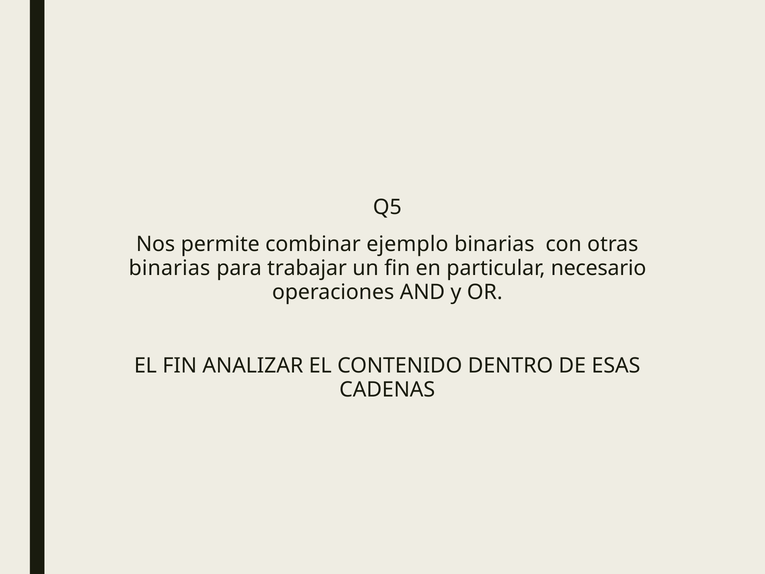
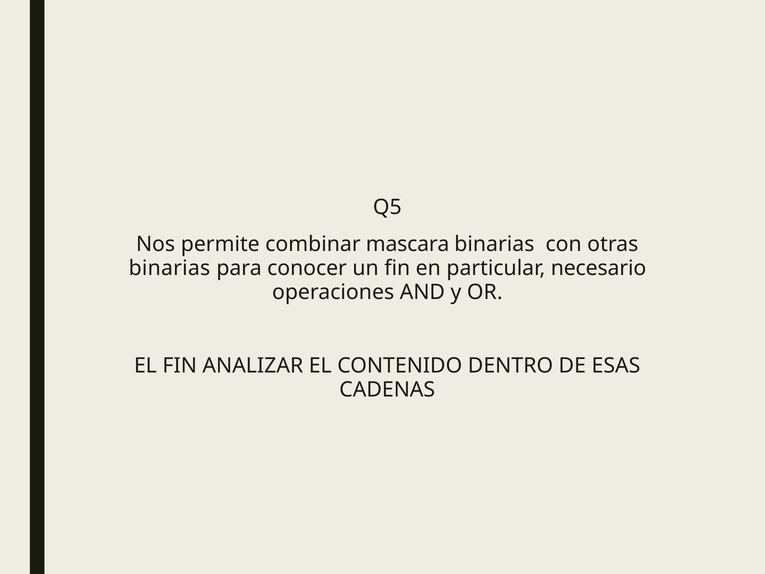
ejemplo: ejemplo -> mascara
trabajar: trabajar -> conocer
